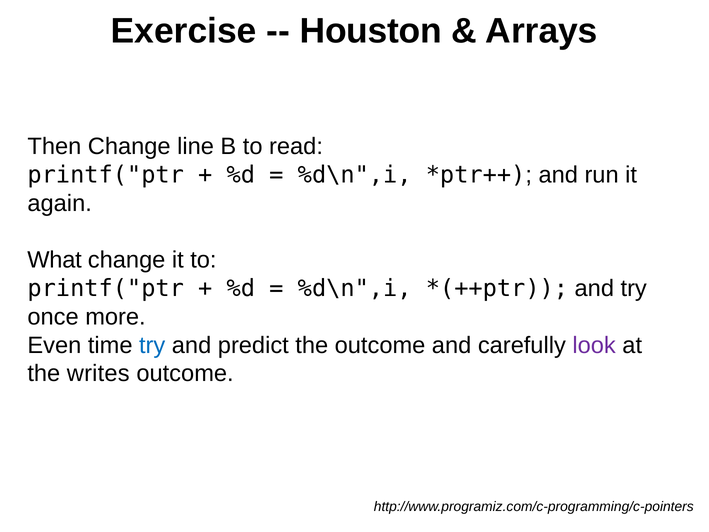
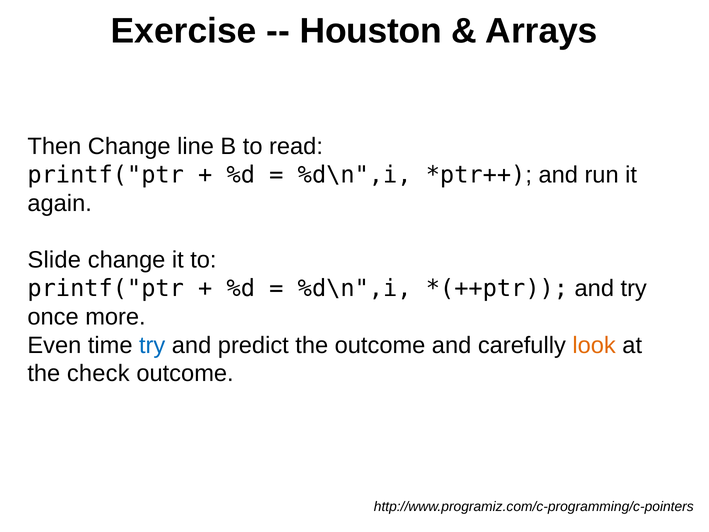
What: What -> Slide
look colour: purple -> orange
writes: writes -> check
